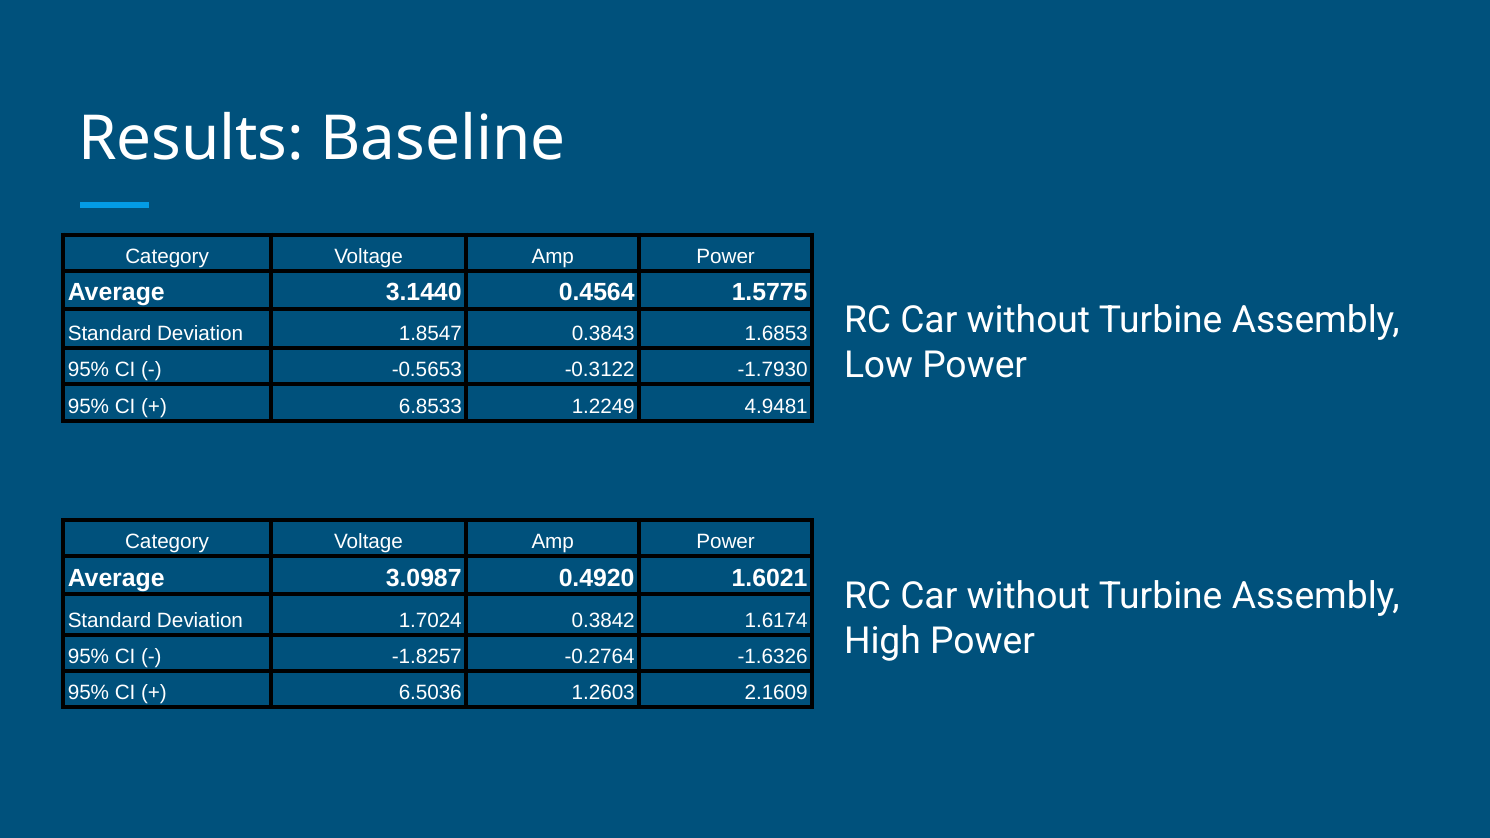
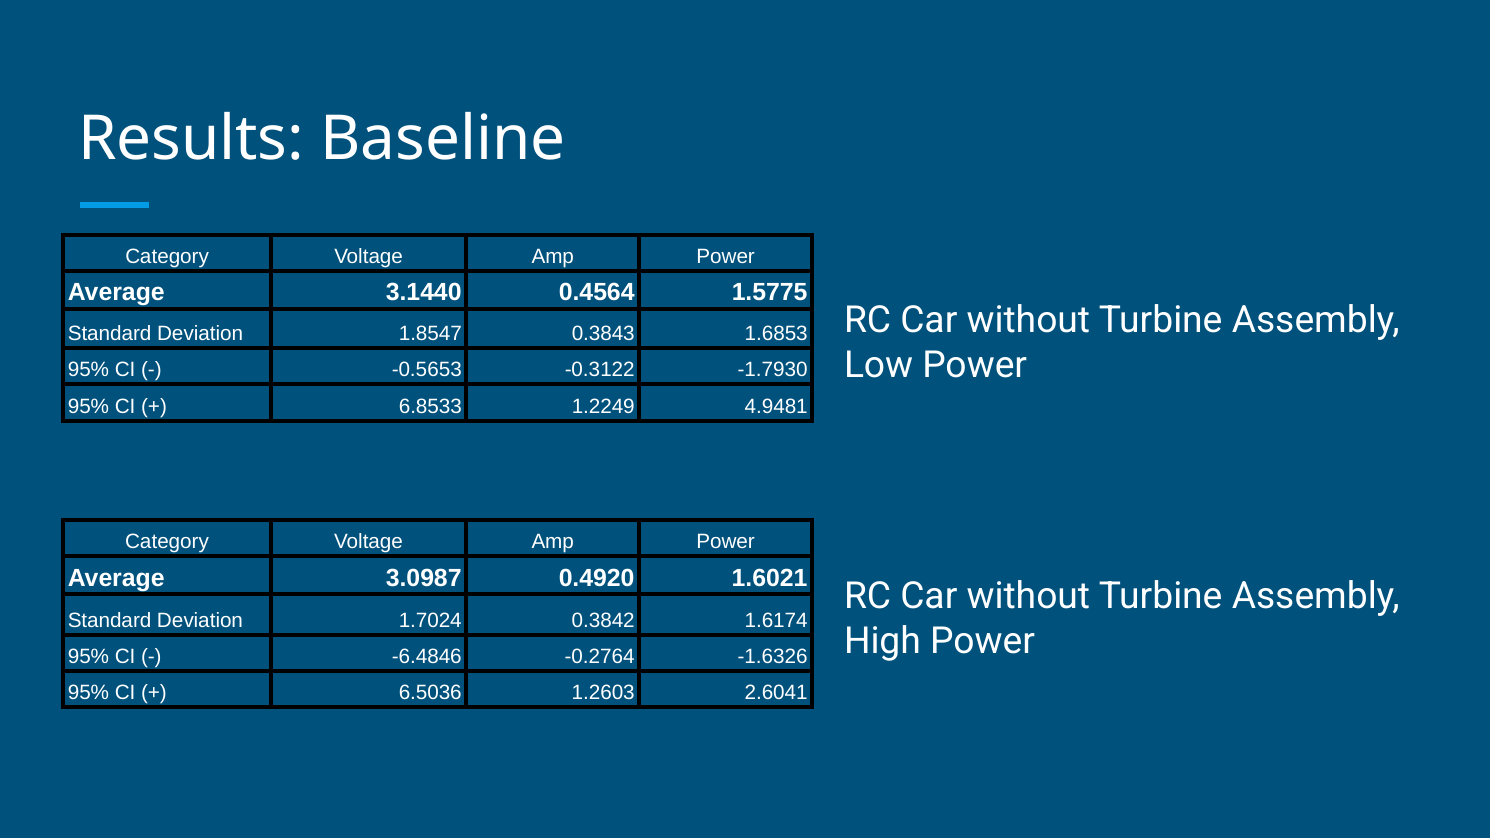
-1.8257: -1.8257 -> -6.4846
2.1609: 2.1609 -> 2.6041
